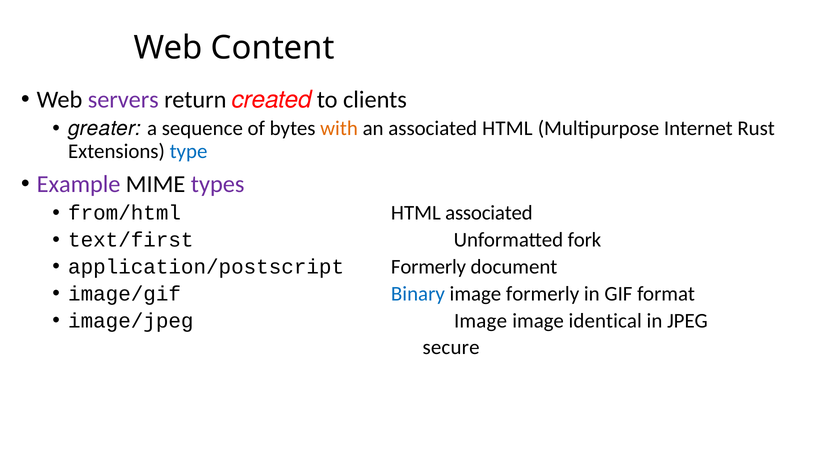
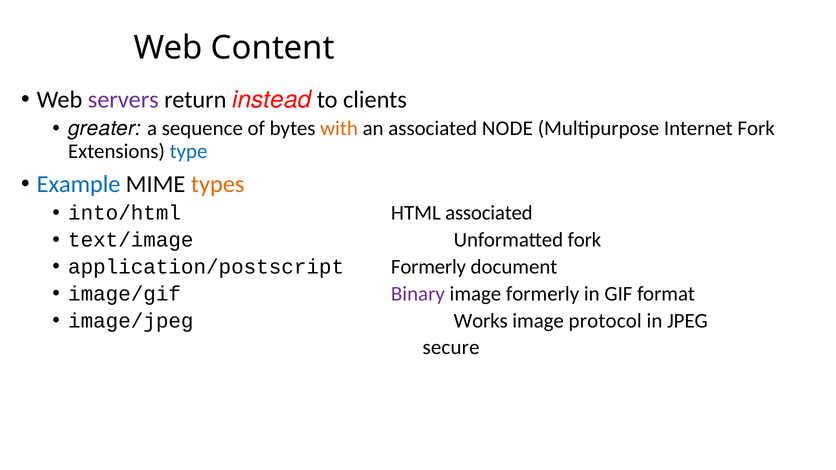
created: created -> instead
associated HTML: HTML -> NODE
Internet Rust: Rust -> Fork
Example colour: purple -> blue
types colour: purple -> orange
from/html: from/html -> into/html
text/first: text/first -> text/image
Binary colour: blue -> purple
image/jpeg Image: Image -> Works
identical: identical -> protocol
